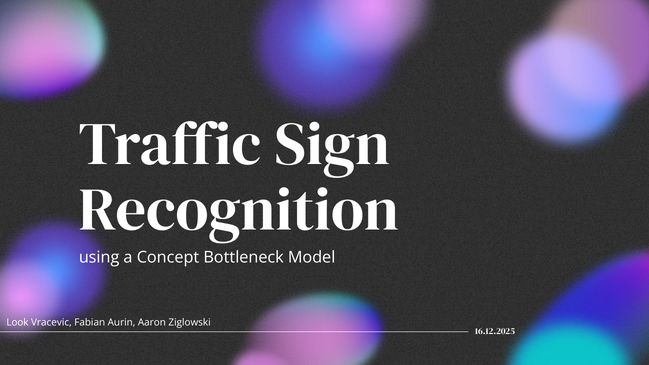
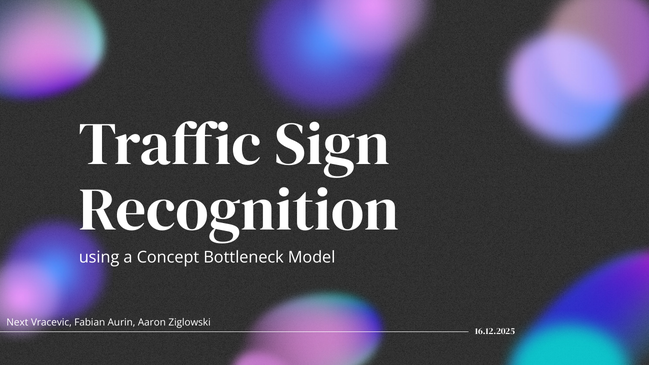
Look: Look -> Next
